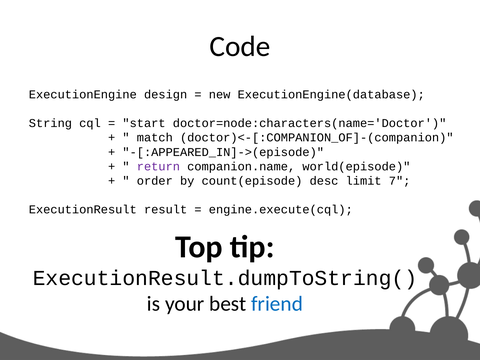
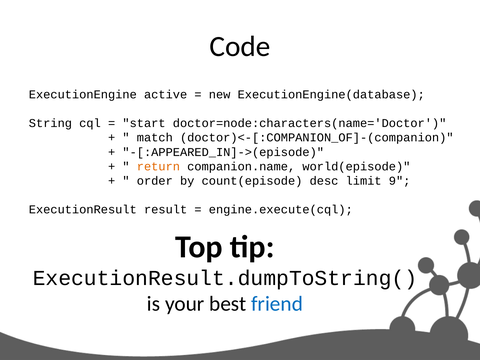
design: design -> active
return colour: purple -> orange
7: 7 -> 9
